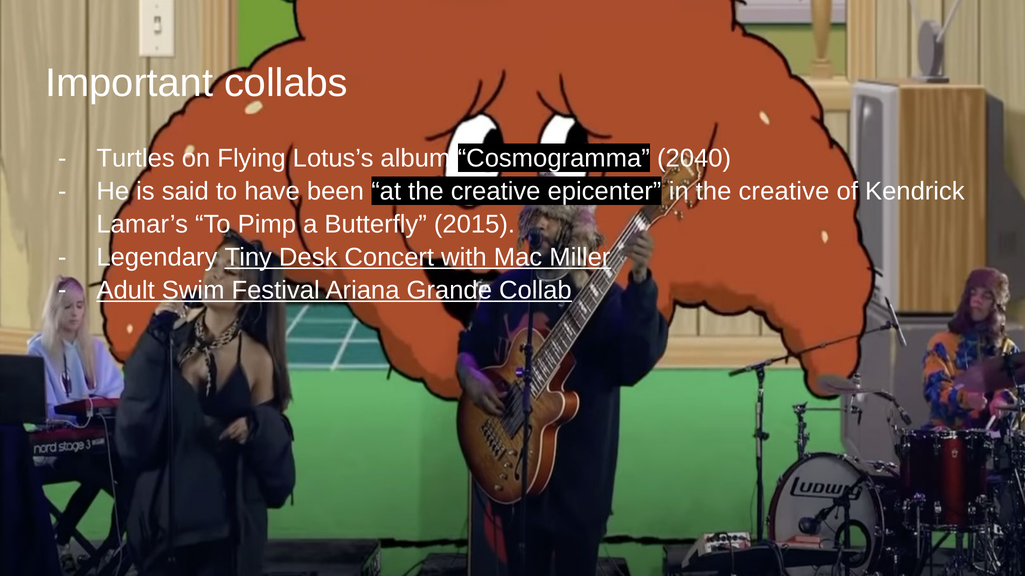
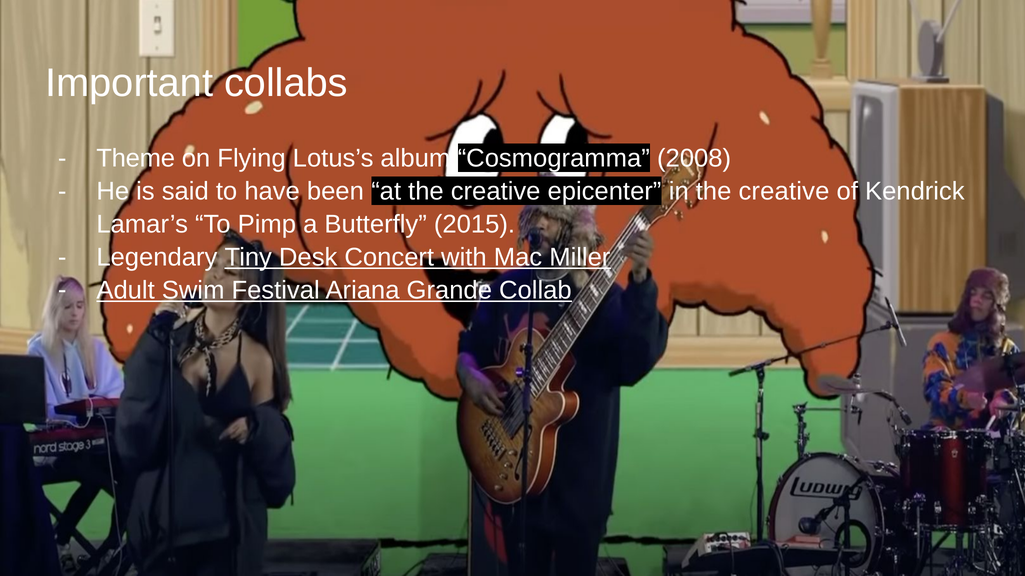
Turtles: Turtles -> Theme
2040: 2040 -> 2008
